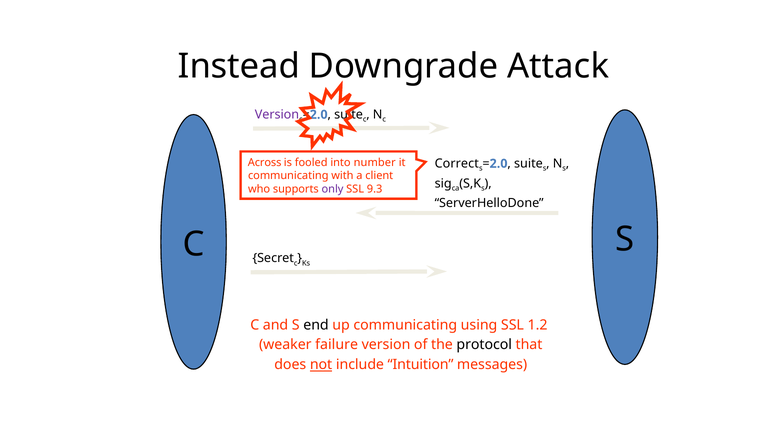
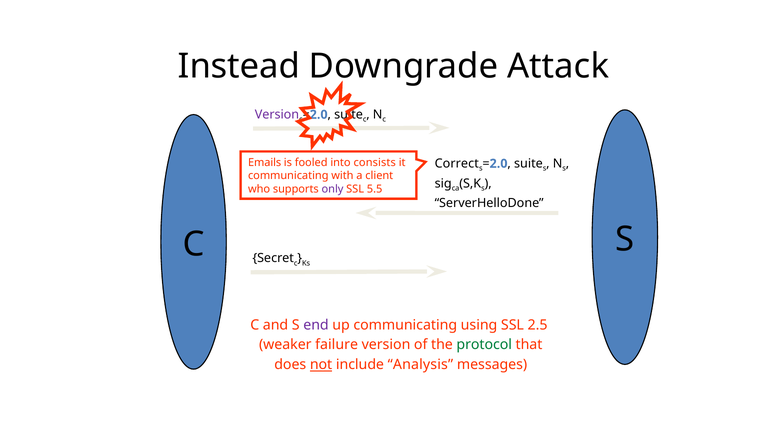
Across: Across -> Emails
number: number -> consists
9.3: 9.3 -> 5.5
end colour: black -> purple
1.2: 1.2 -> 2.5
protocol colour: black -> green
Intuition: Intuition -> Analysis
